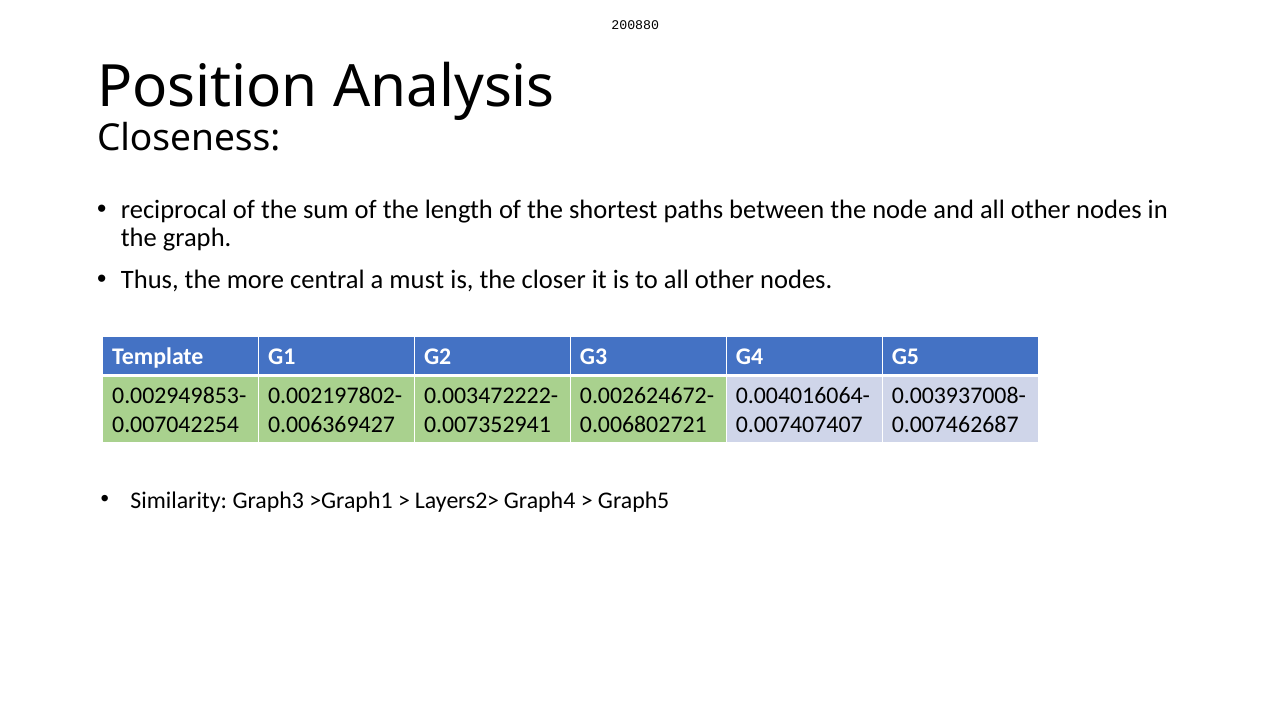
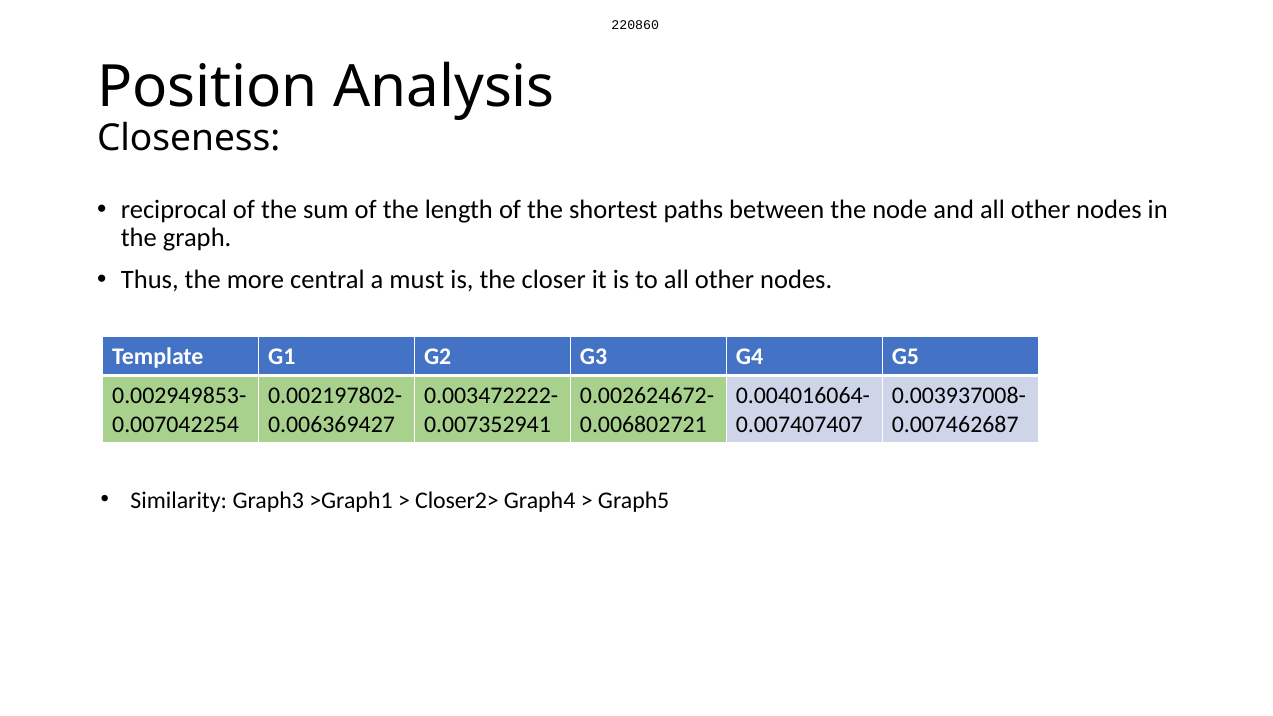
200880: 200880 -> 220860
Layers2>: Layers2> -> Closer2>
